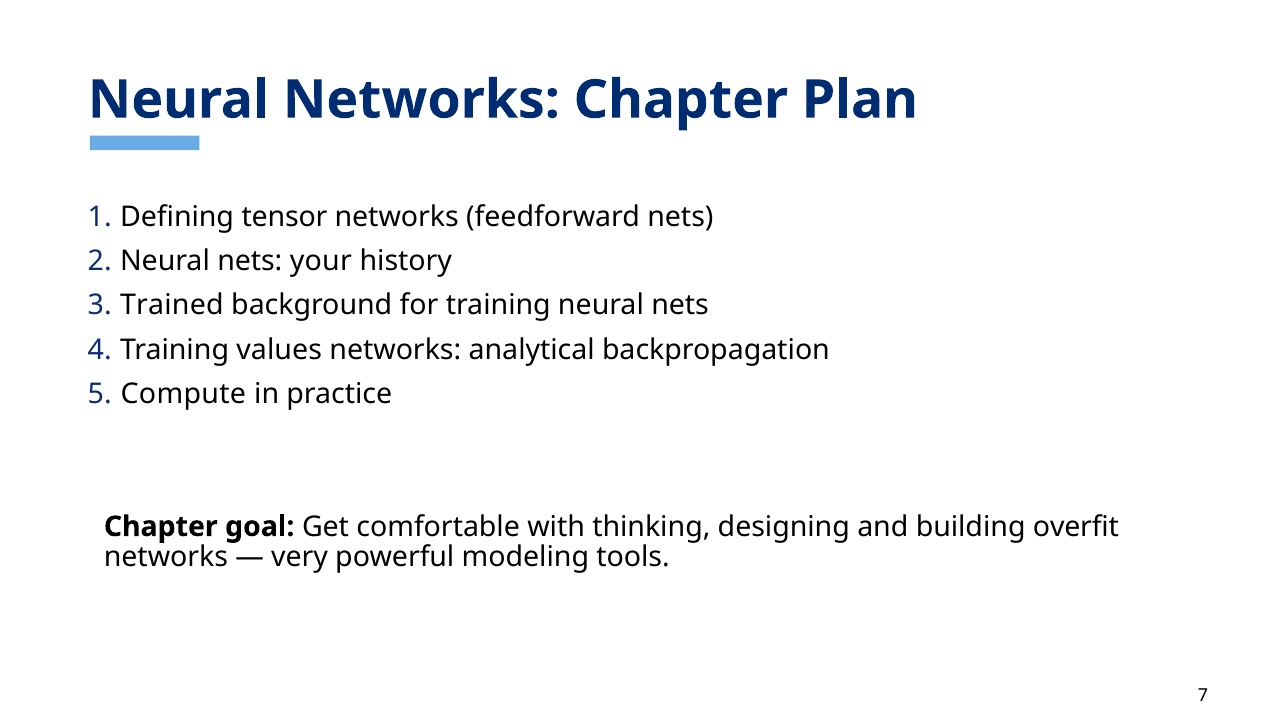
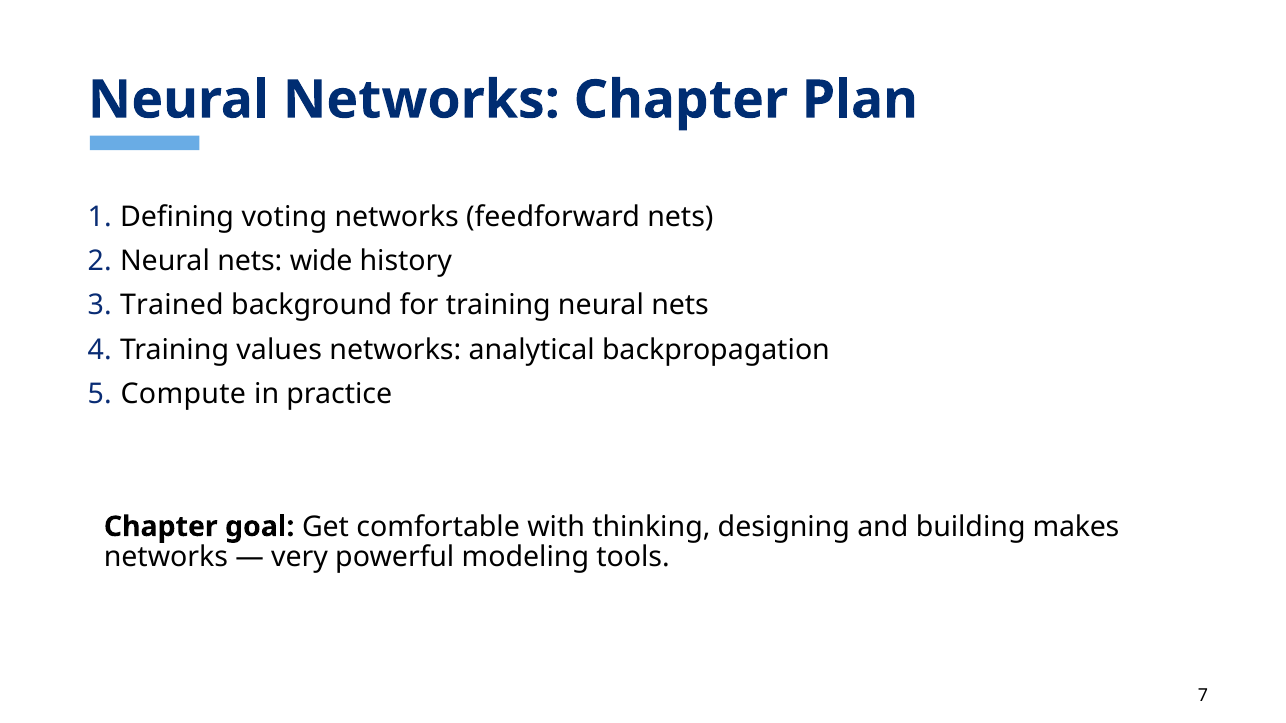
tensor: tensor -> voting
your: your -> wide
overfit: overfit -> makes
